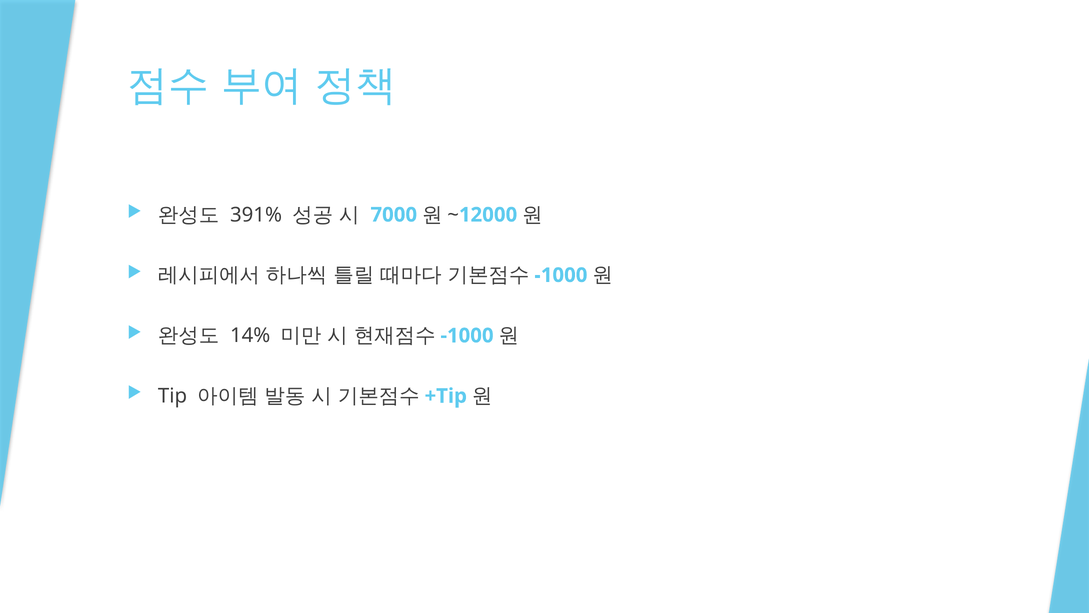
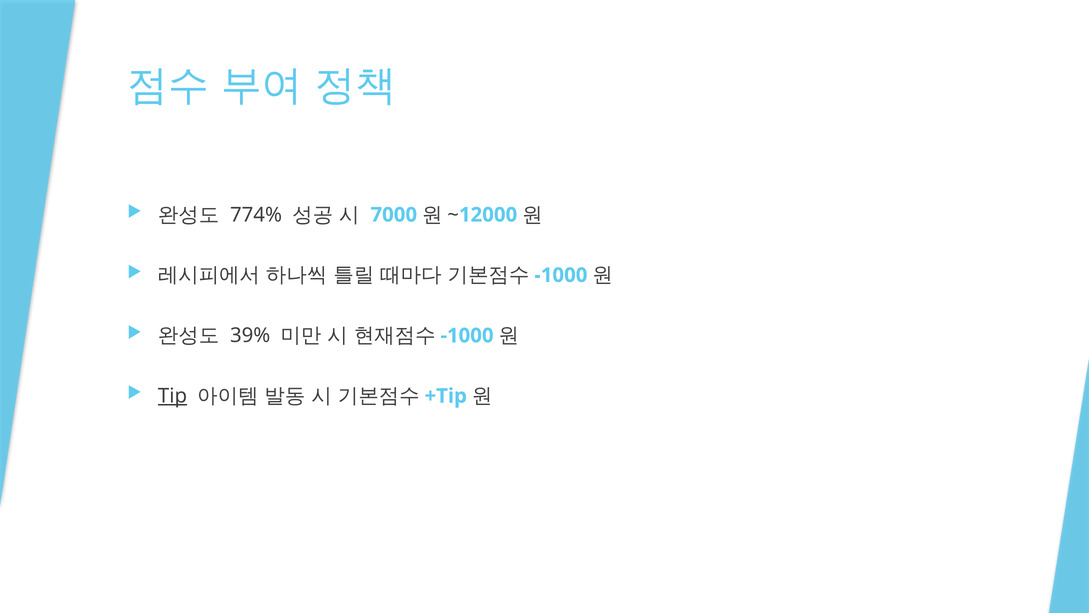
391%: 391% -> 774%
14%: 14% -> 39%
Tip underline: none -> present
